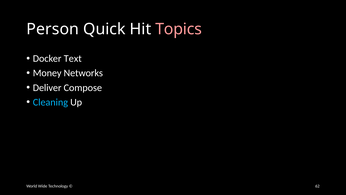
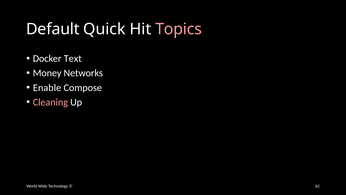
Person: Person -> Default
Deliver: Deliver -> Enable
Cleaning colour: light blue -> pink
